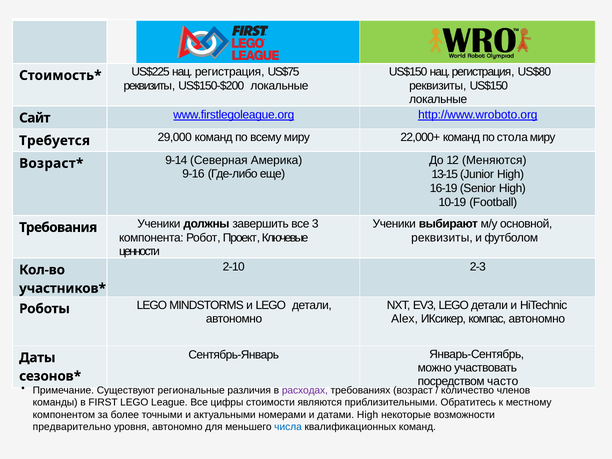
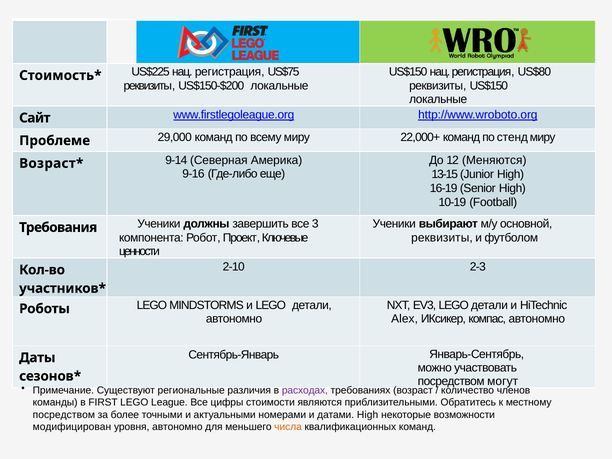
стола: стола -> стенд
Требуется: Требуется -> Проблеме
часто: часто -> могут
компонентом at (64, 415): компонентом -> посредством
предварительно: предварительно -> модифицирован
числа colour: blue -> orange
